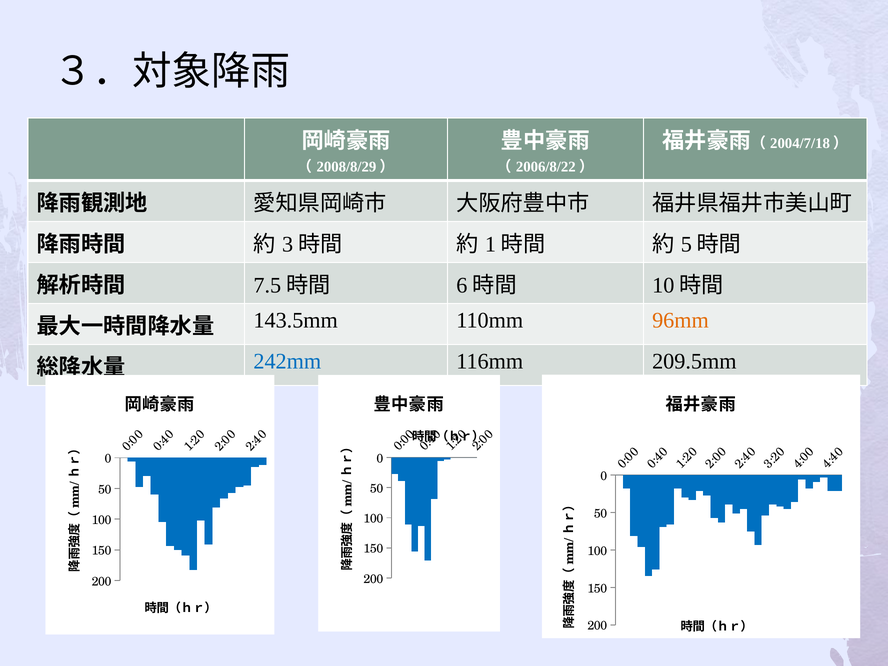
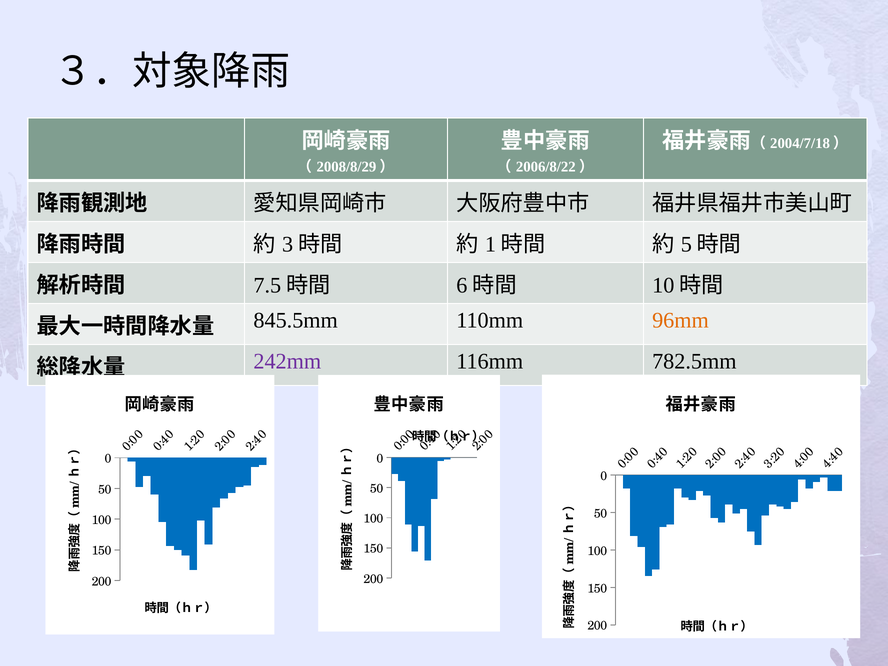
143.5mm: 143.5mm -> 845.5mm
242mm colour: blue -> purple
209.5mm: 209.5mm -> 782.5mm
